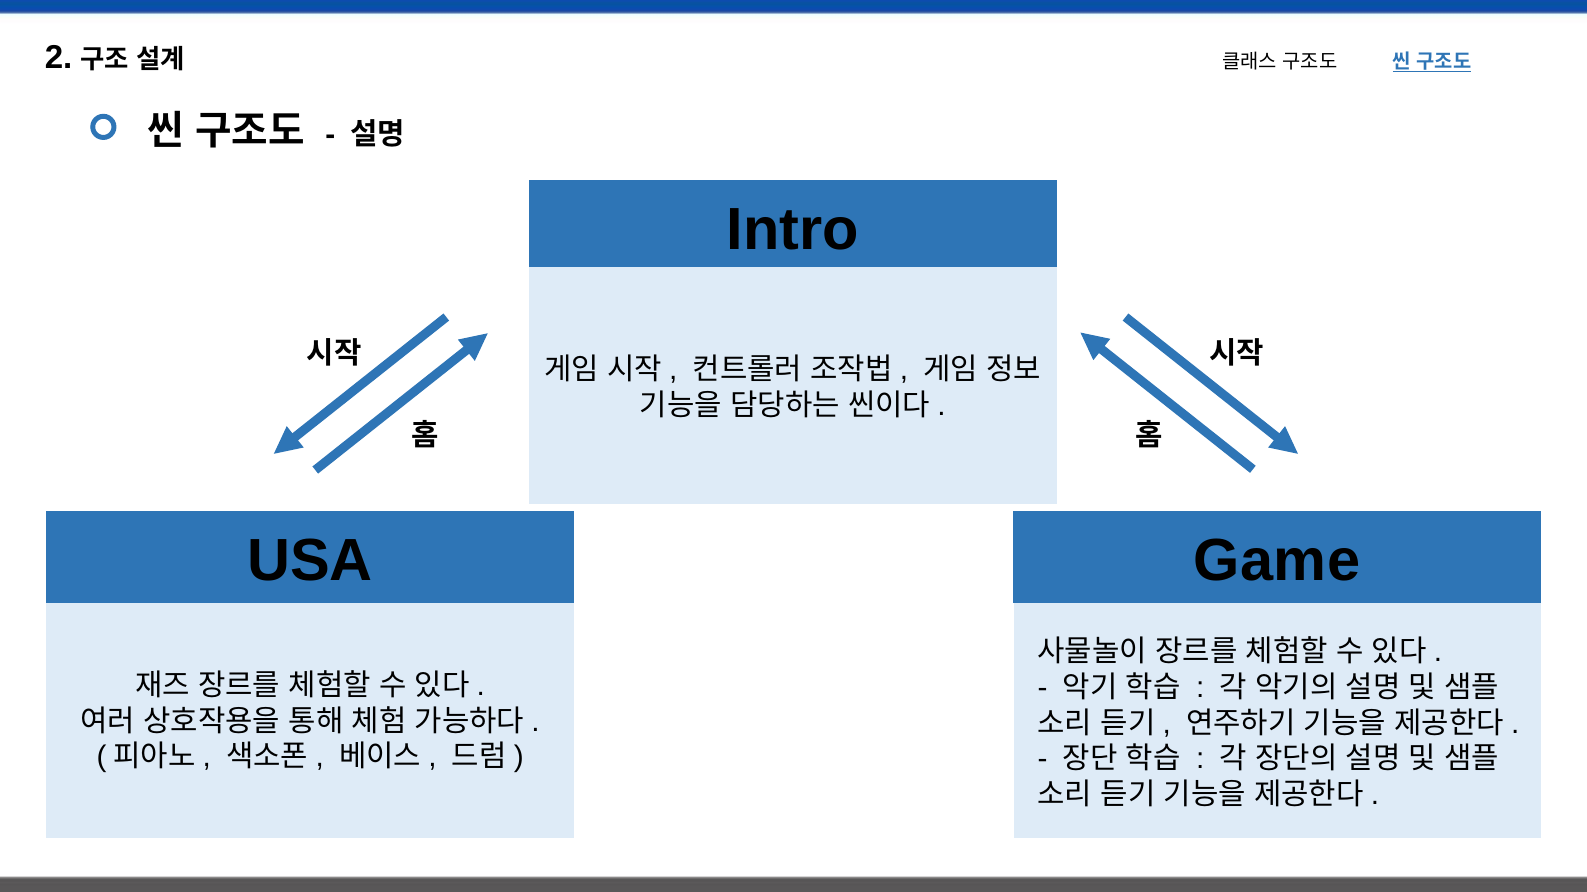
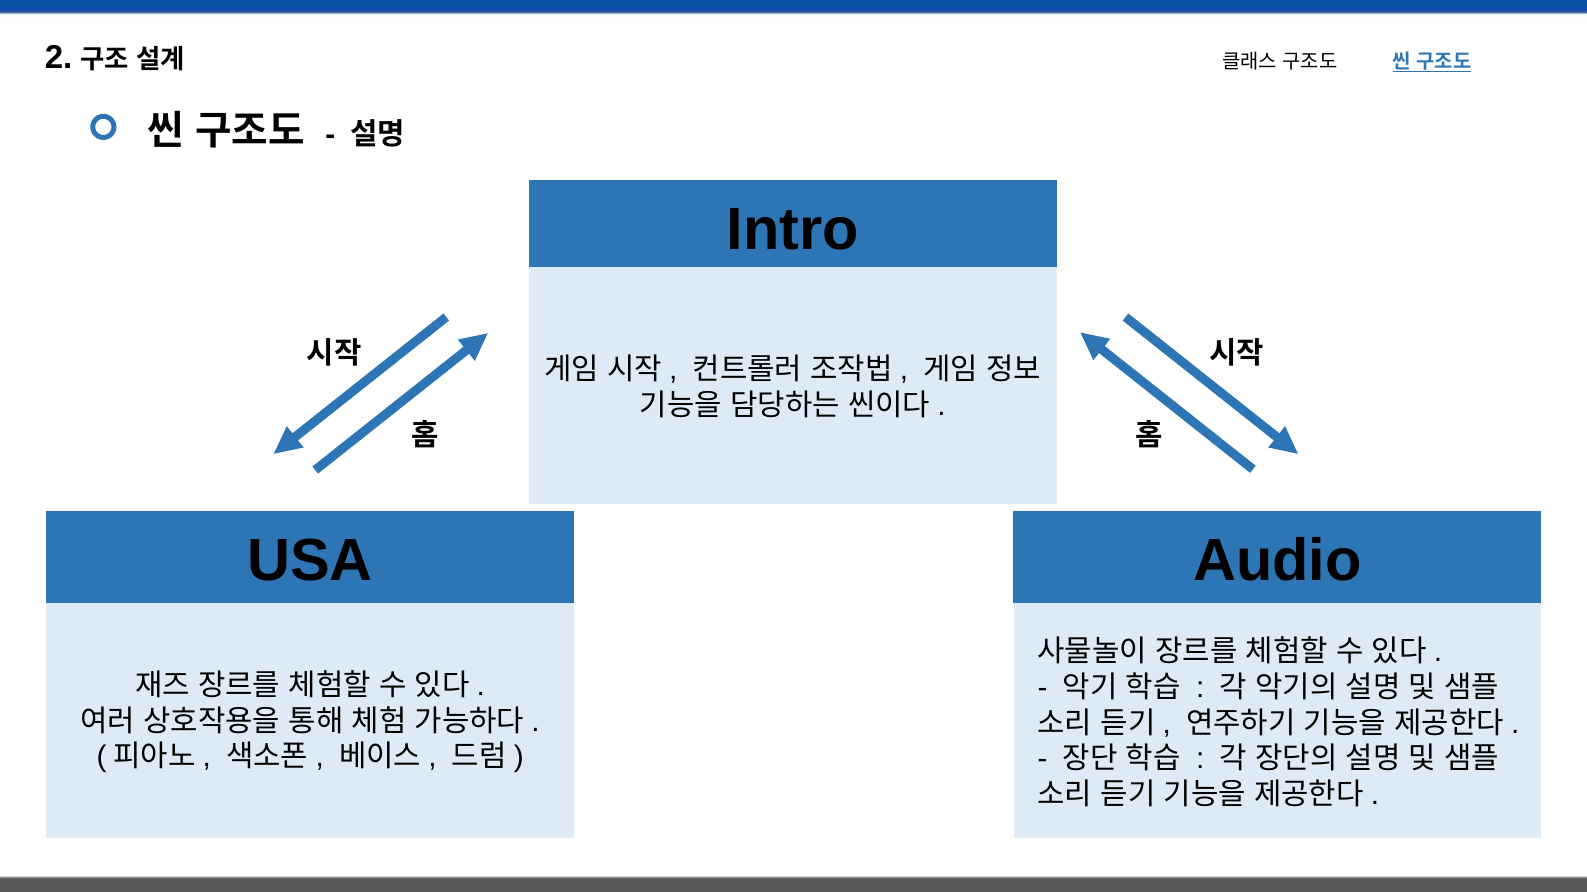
Game: Game -> Audio
